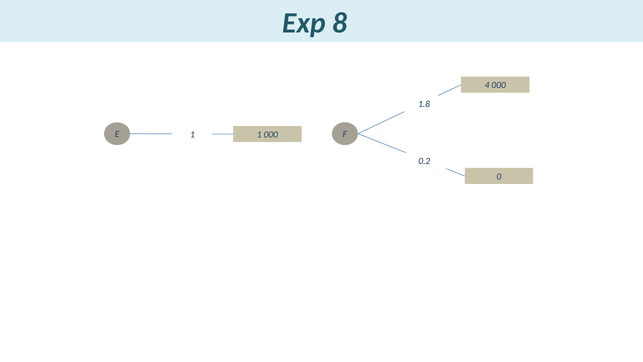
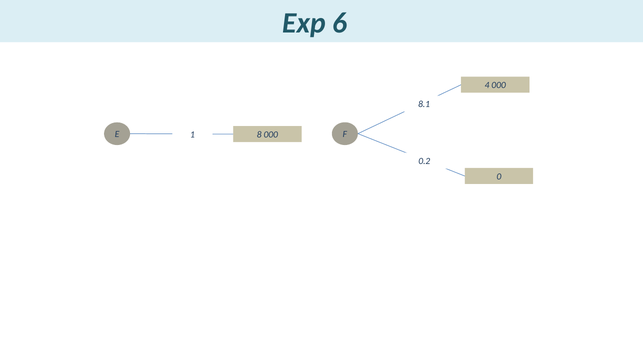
8: 8 -> 6
1.8: 1.8 -> 8.1
E 1: 1 -> 8
